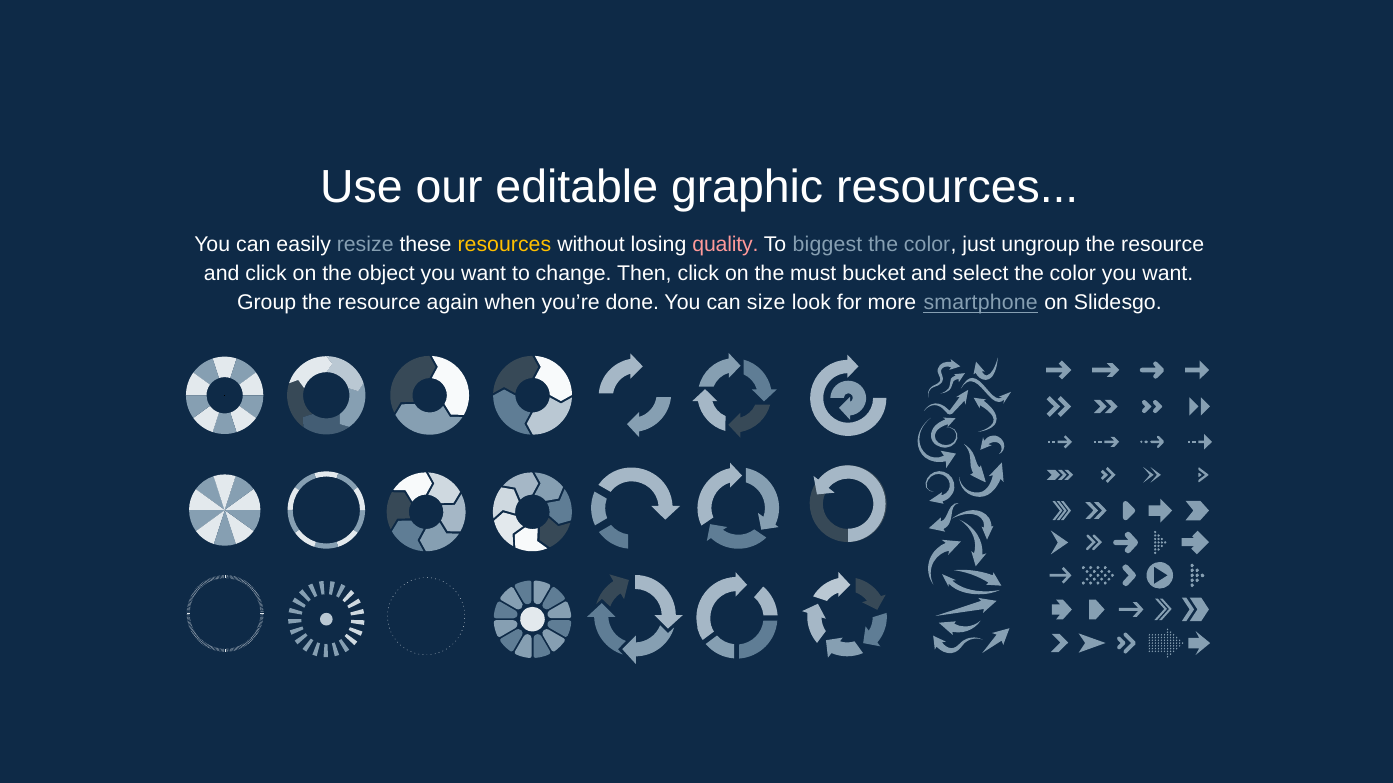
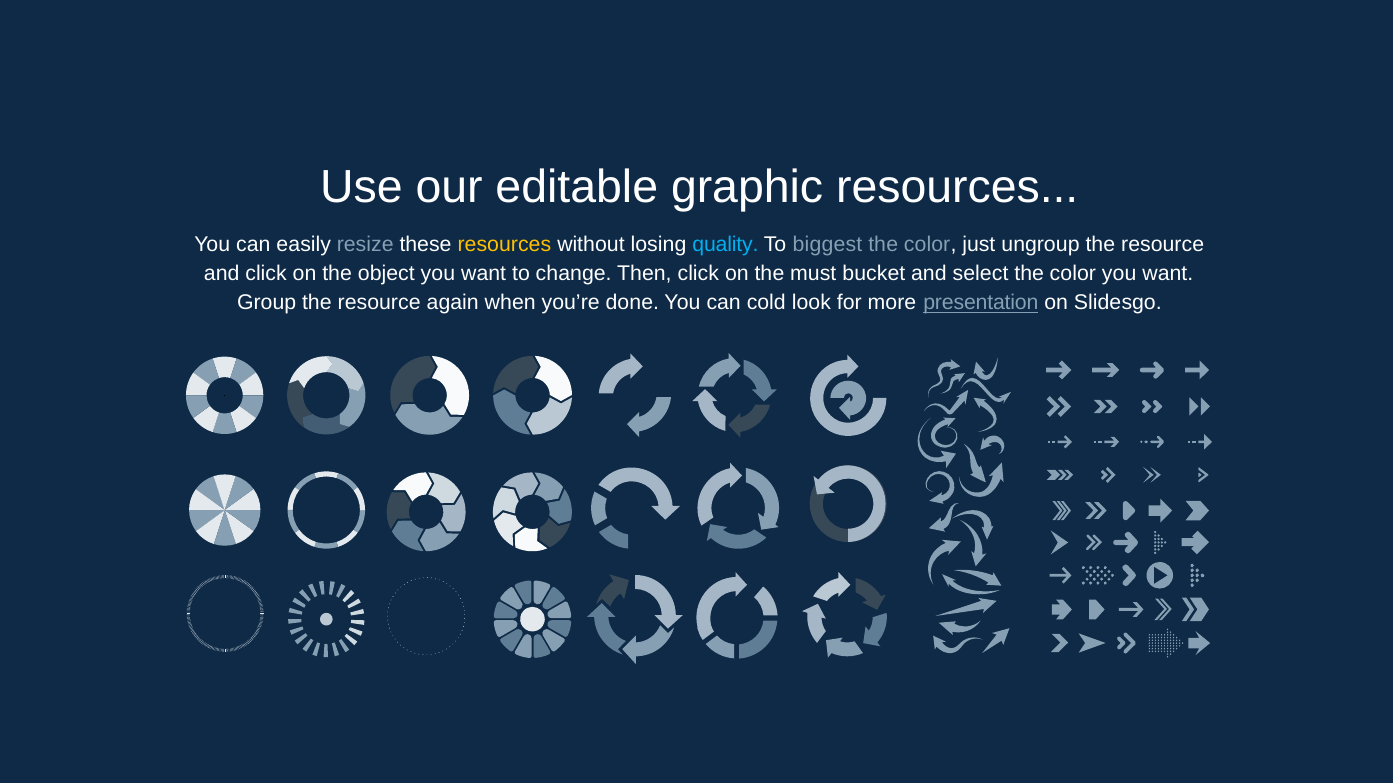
quality colour: pink -> light blue
size: size -> cold
smartphone: smartphone -> presentation
